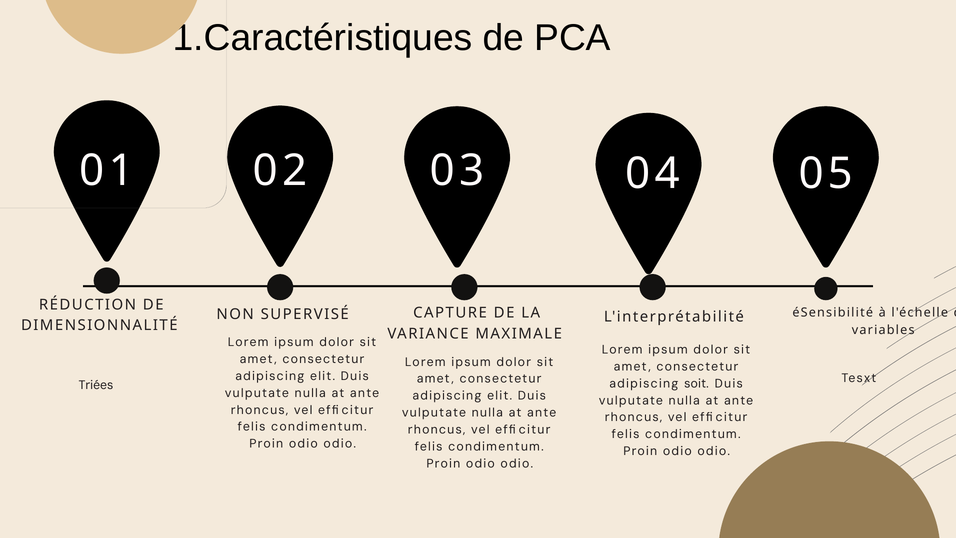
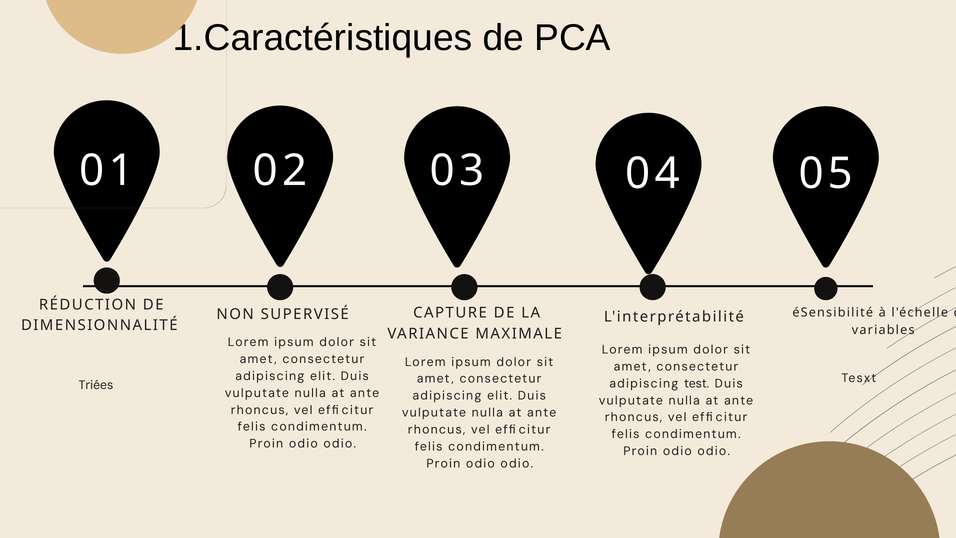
soit: soit -> test
